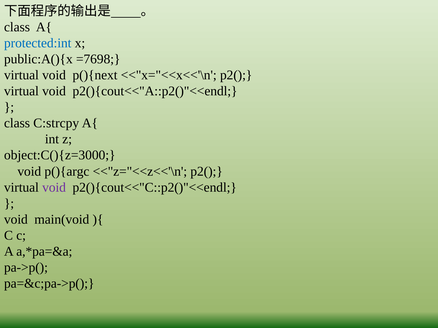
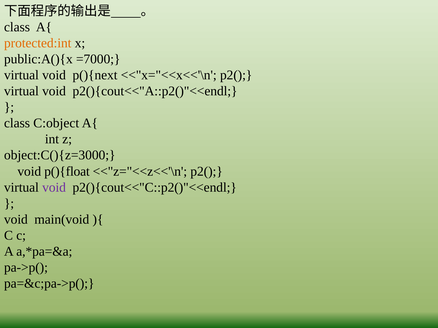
protected:int colour: blue -> orange
=7698: =7698 -> =7000
C:strcpy: C:strcpy -> C:object
p(){argc: p(){argc -> p(){float
